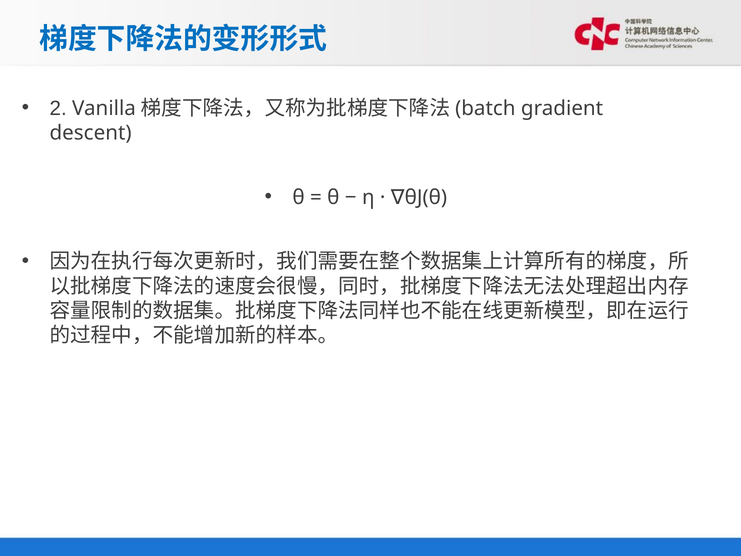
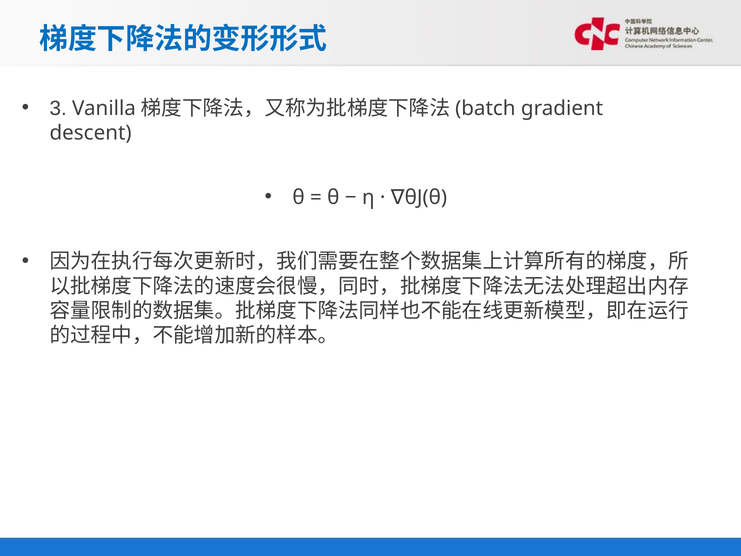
2: 2 -> 3
